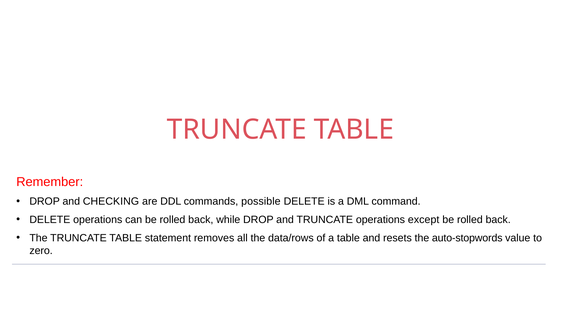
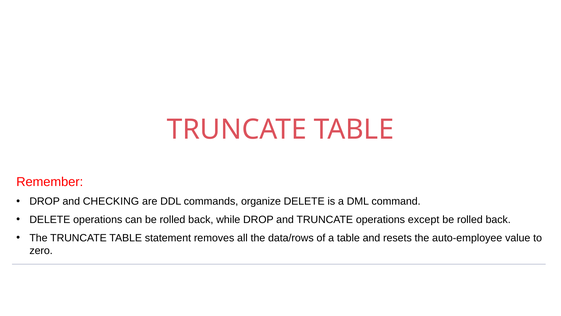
possible: possible -> organize
auto-stopwords: auto-stopwords -> auto-employee
